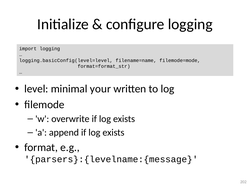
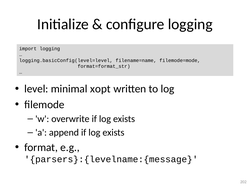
your: your -> xopt
